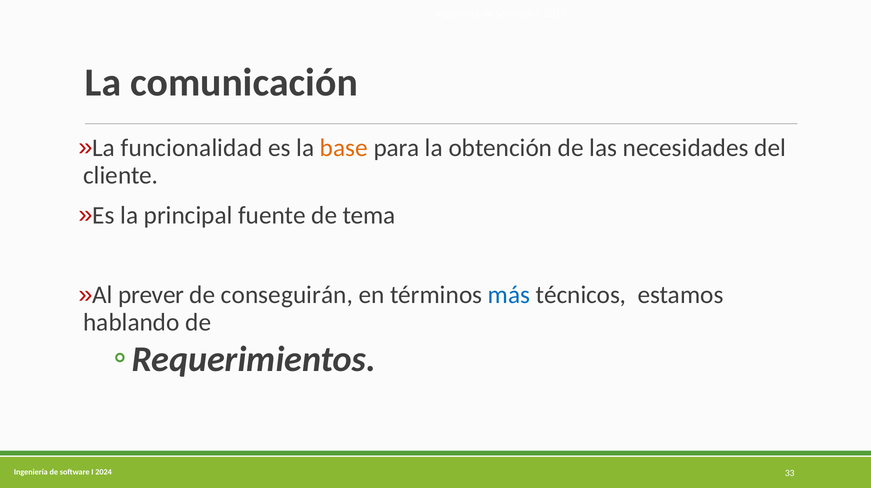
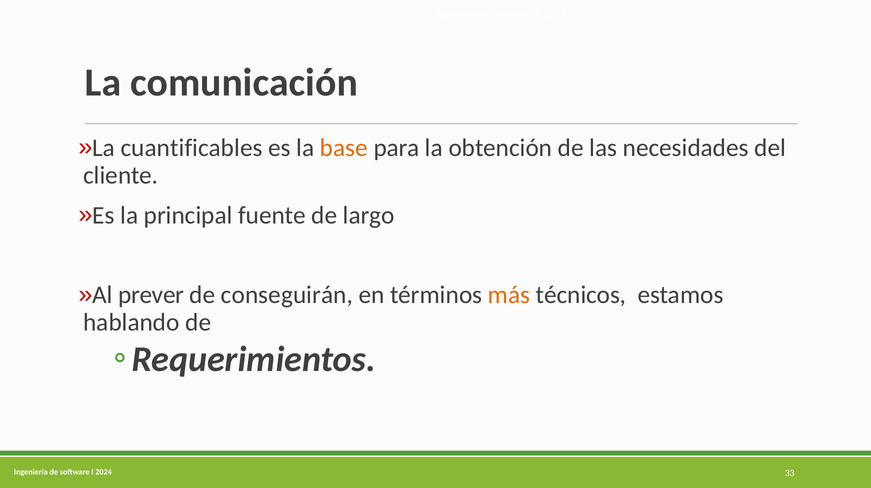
funcionalidad: funcionalidad -> cuantificables
tema: tema -> largo
más colour: blue -> orange
